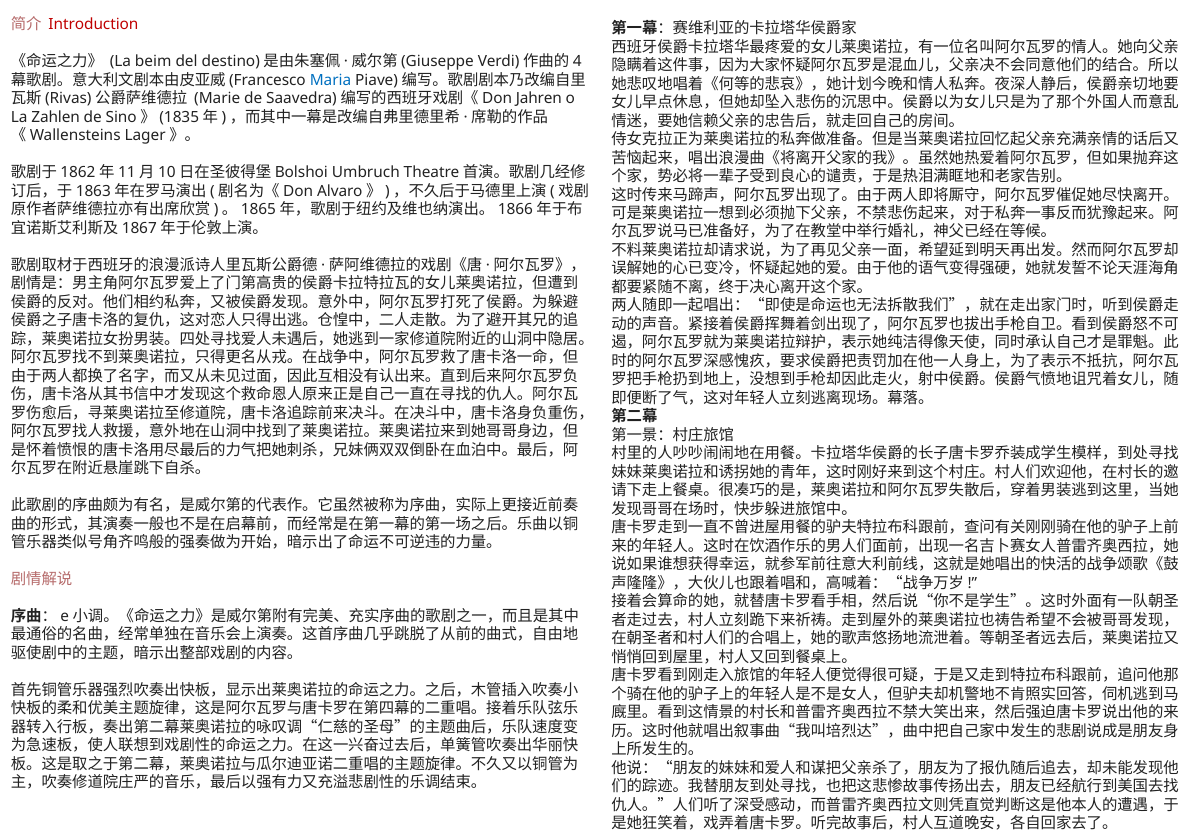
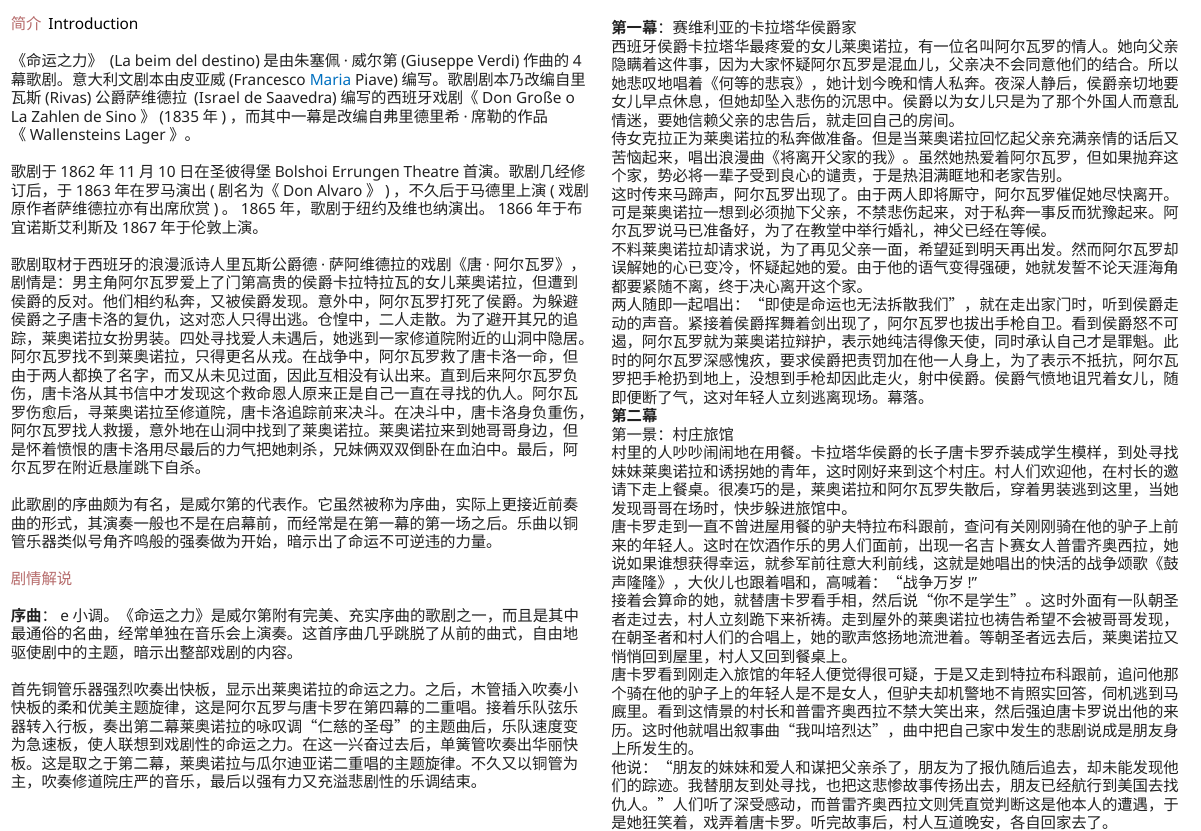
Introduction colour: red -> black
Marie: Marie -> Israel
Jahren: Jahren -> Große
Umbruch: Umbruch -> Errungen
